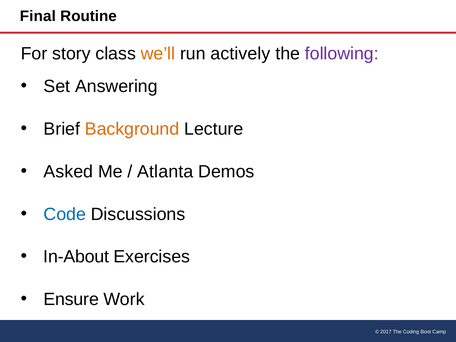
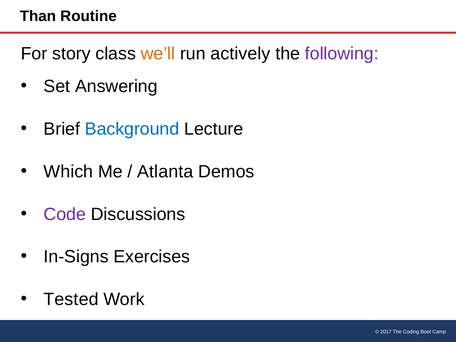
Final: Final -> Than
Background colour: orange -> blue
Asked: Asked -> Which
Code colour: blue -> purple
In-About: In-About -> In-Signs
Ensure: Ensure -> Tested
